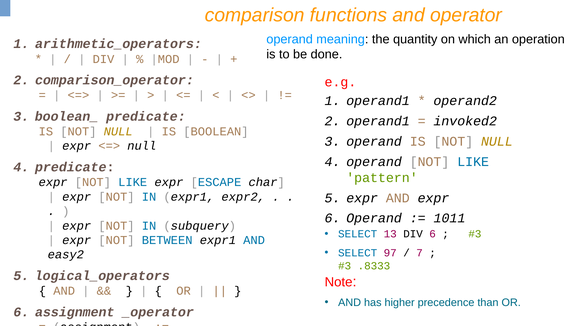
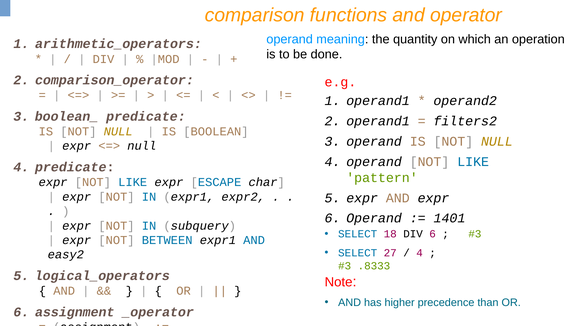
invoked2: invoked2 -> filters2
1011: 1011 -> 1401
13: 13 -> 18
97: 97 -> 27
7 at (420, 253): 7 -> 4
